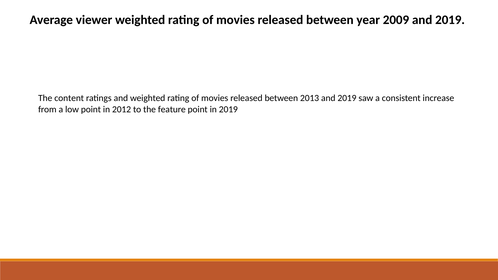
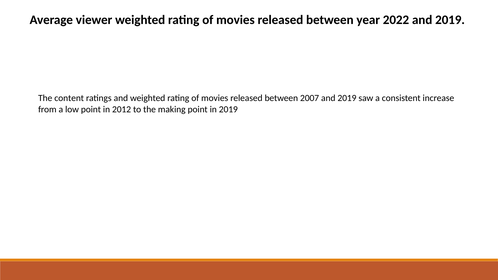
2009: 2009 -> 2022
2013: 2013 -> 2007
feature: feature -> making
